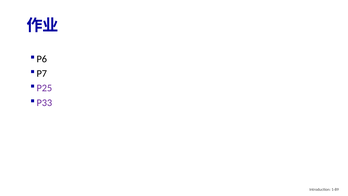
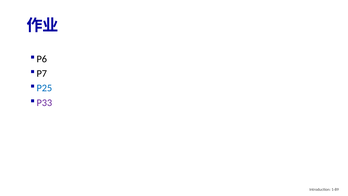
P25 colour: purple -> blue
